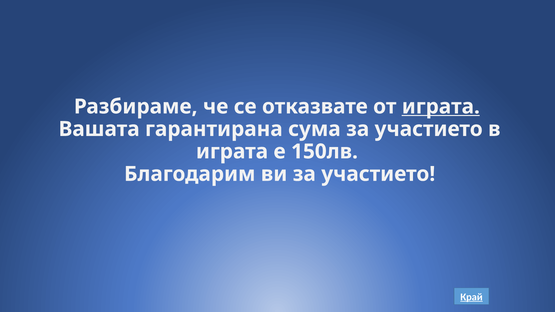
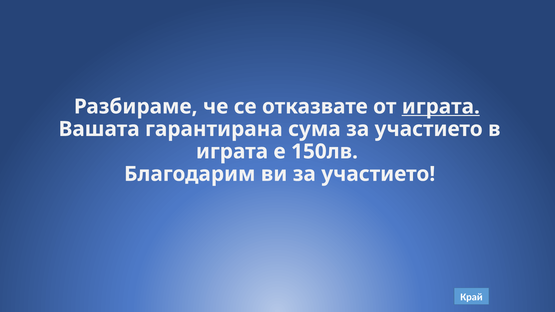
Край underline: present -> none
